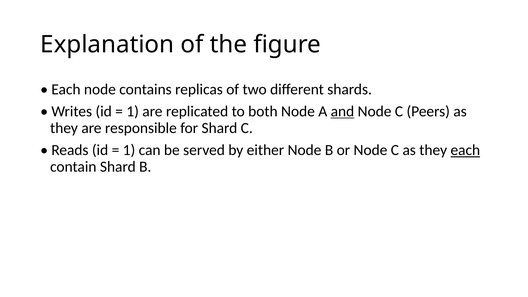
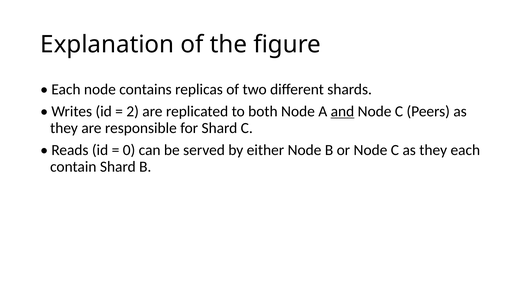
1 at (133, 111): 1 -> 2
1 at (129, 150): 1 -> 0
each at (465, 150) underline: present -> none
